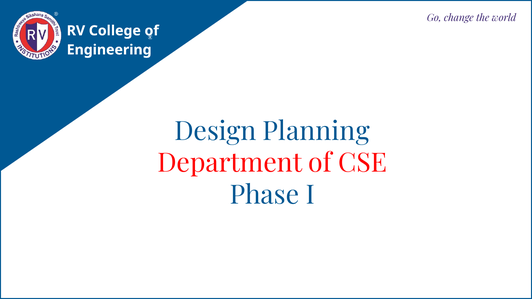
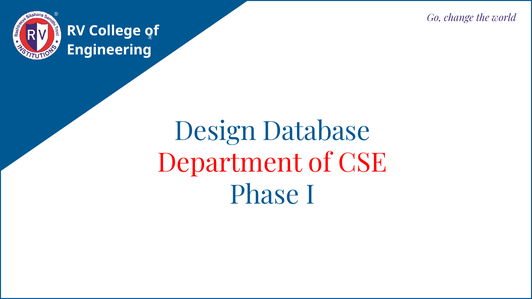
Planning: Planning -> Database
